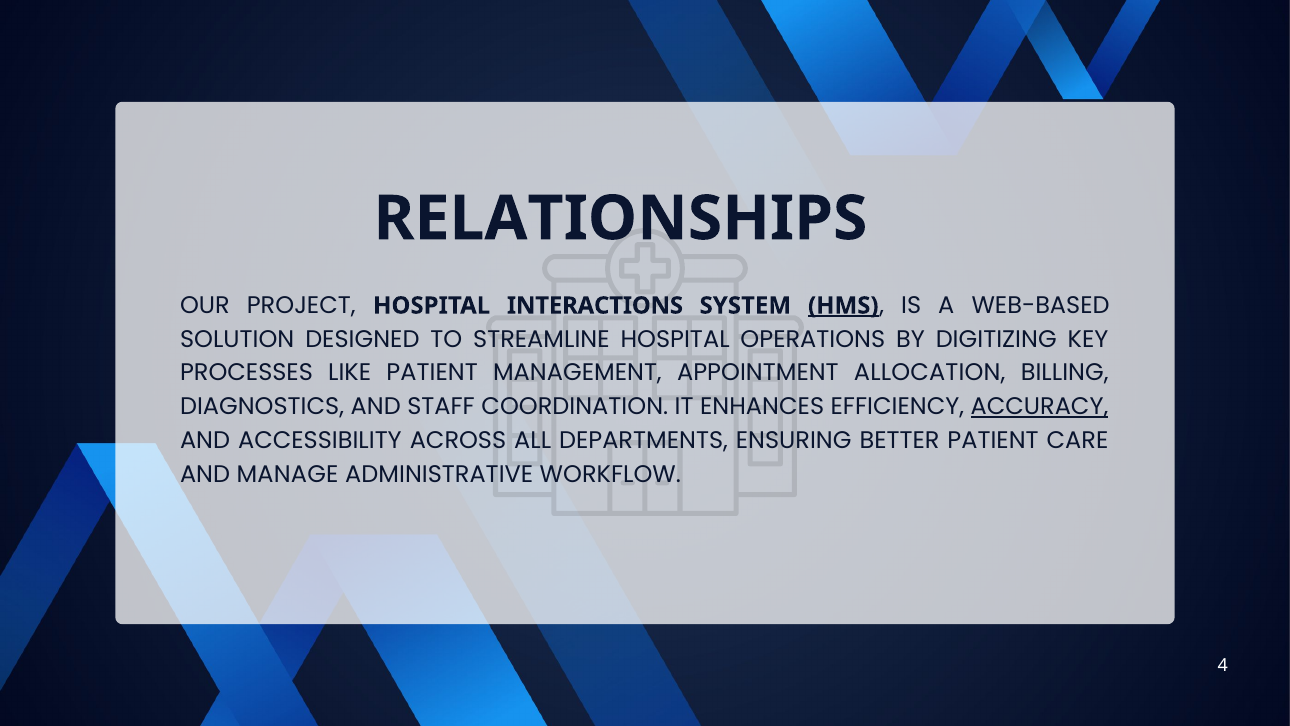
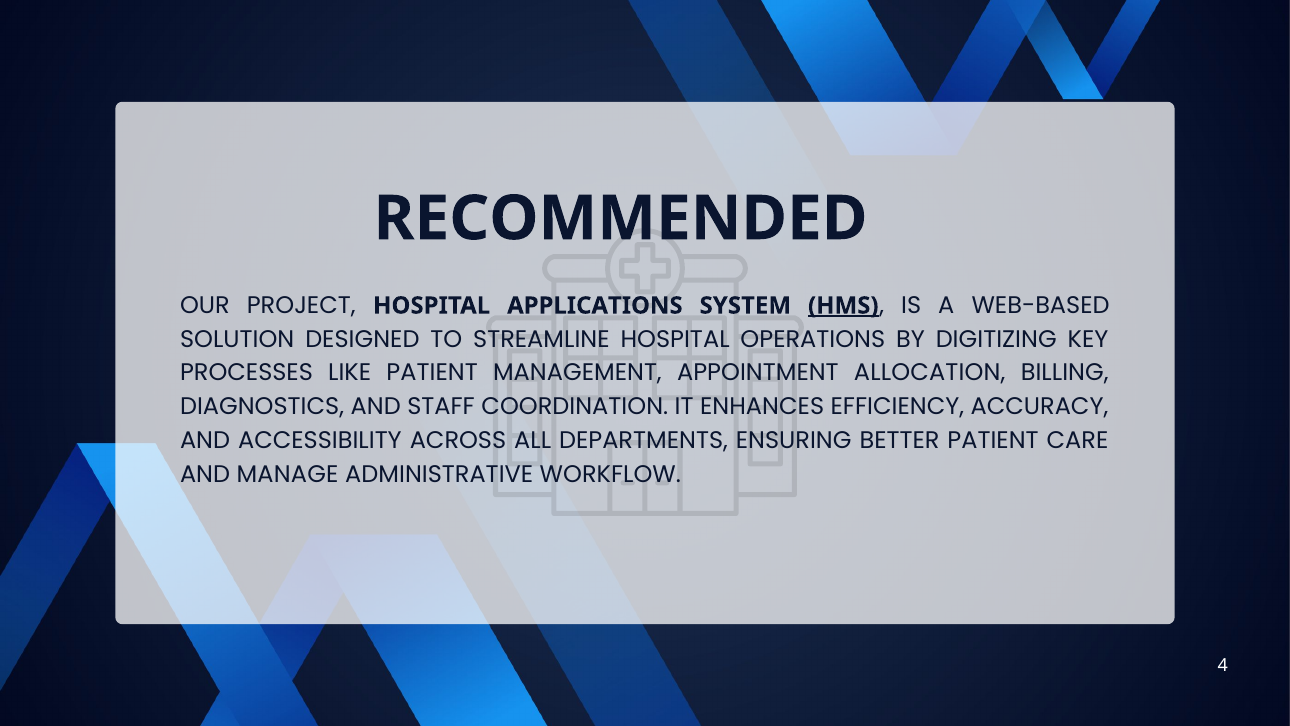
RELATIONSHIPS: RELATIONSHIPS -> RECOMMENDED
INTERACTIONS: INTERACTIONS -> APPLICATIONS
ACCURACY underline: present -> none
